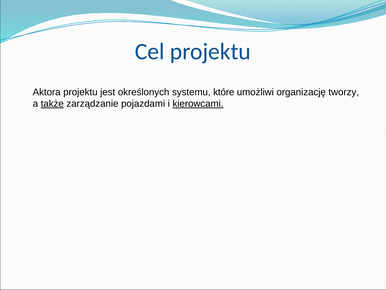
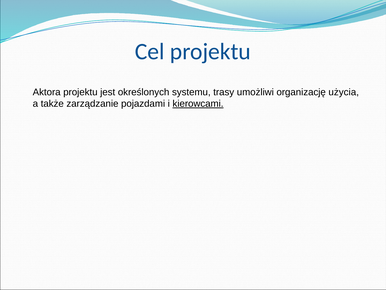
które: które -> trasy
tworzy: tworzy -> użycia
także underline: present -> none
